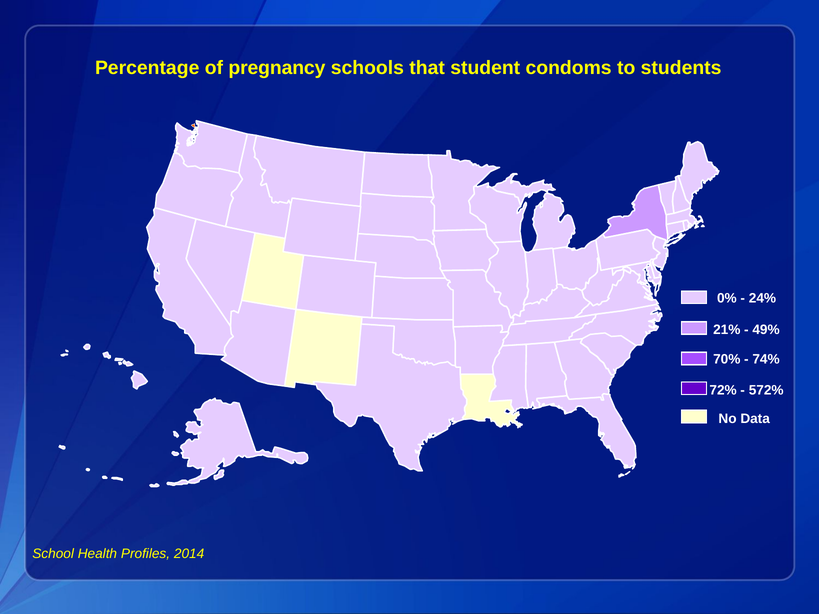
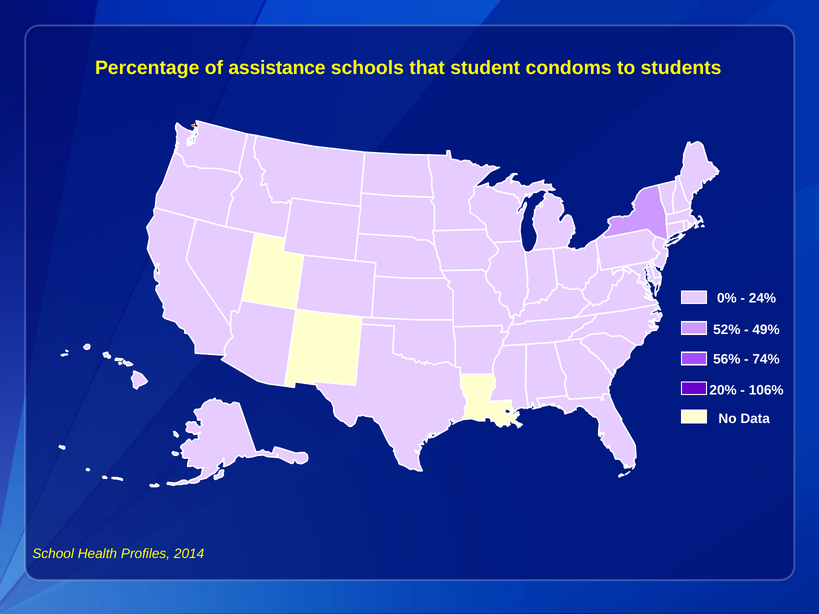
pregnancy: pregnancy -> assistance
21%: 21% -> 52%
70%: 70% -> 56%
72%: 72% -> 20%
572%: 572% -> 106%
